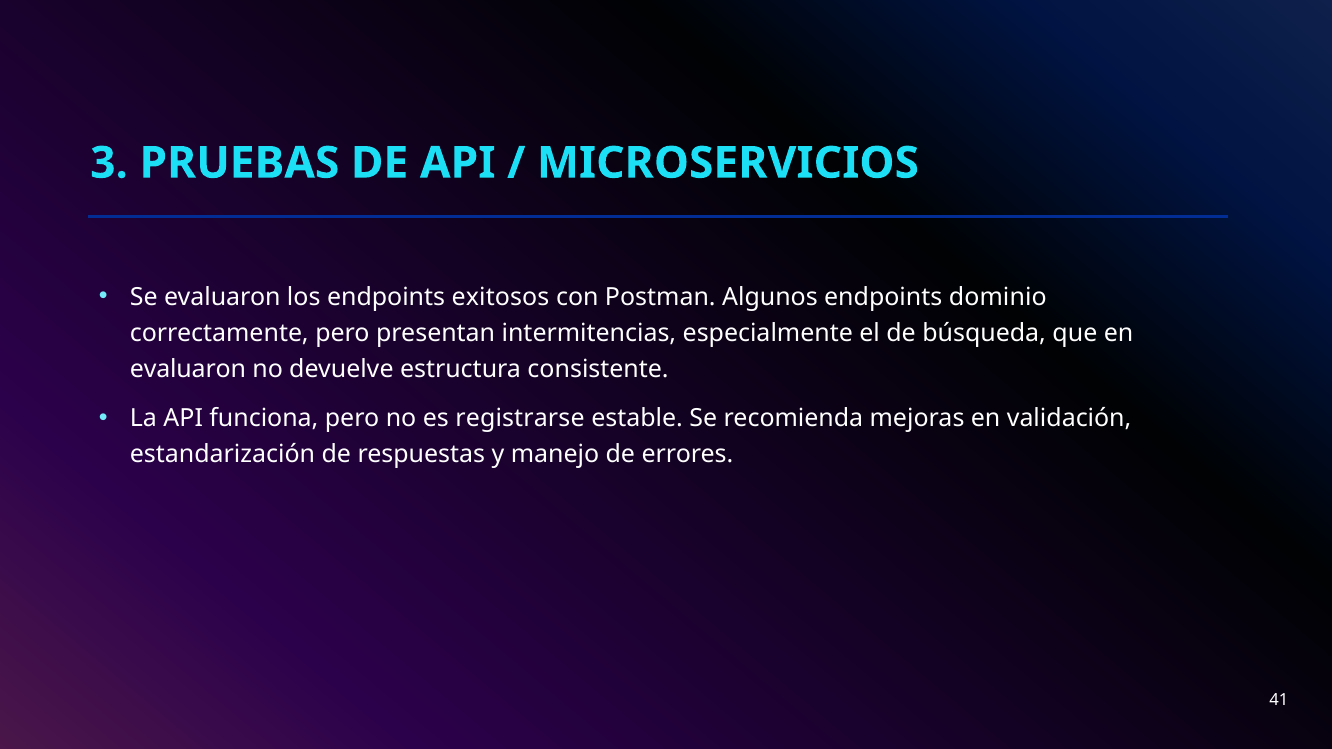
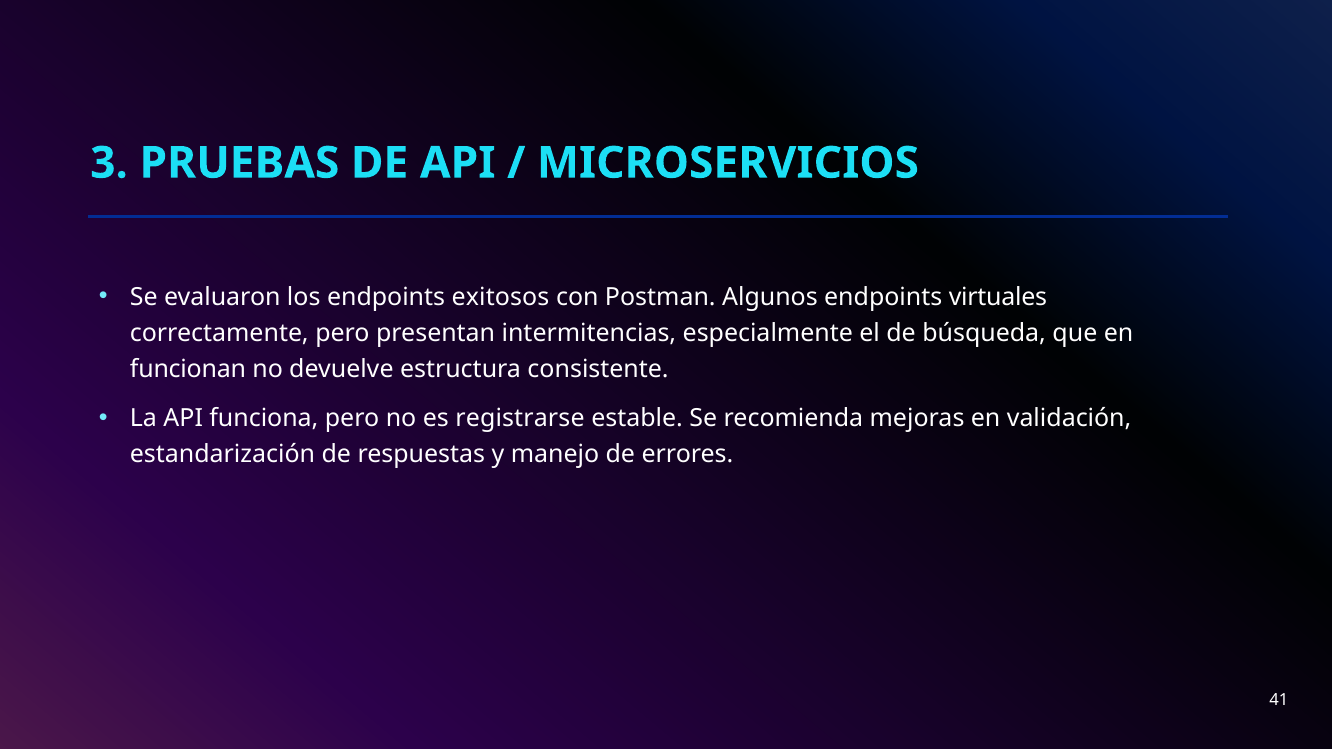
dominio: dominio -> virtuales
evaluaron at (188, 369): evaluaron -> funcionan
